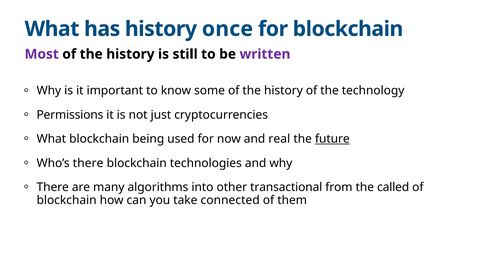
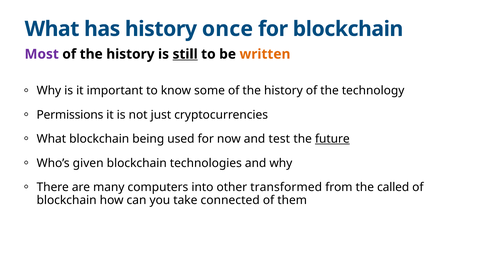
still underline: none -> present
written colour: purple -> orange
real: real -> test
Who’s there: there -> given
algorithms: algorithms -> computers
transactional: transactional -> transformed
